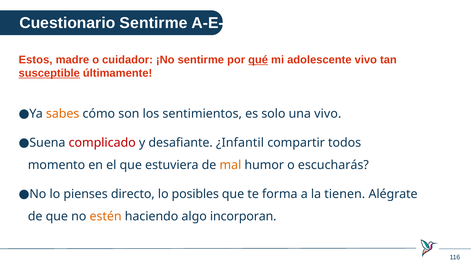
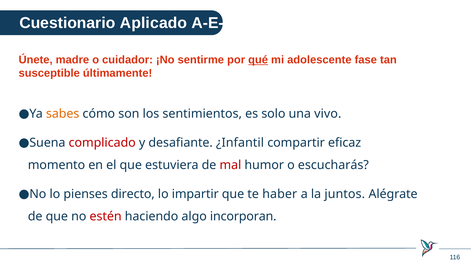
Cuestionario Sentirme: Sentirme -> Aplicado
Estos: Estos -> Únete
adolescente vivo: vivo -> fase
susceptible underline: present -> none
todos: todos -> eficaz
mal colour: orange -> red
posibles: posibles -> impartir
forma: forma -> haber
tienen: tienen -> juntos
estén colour: orange -> red
